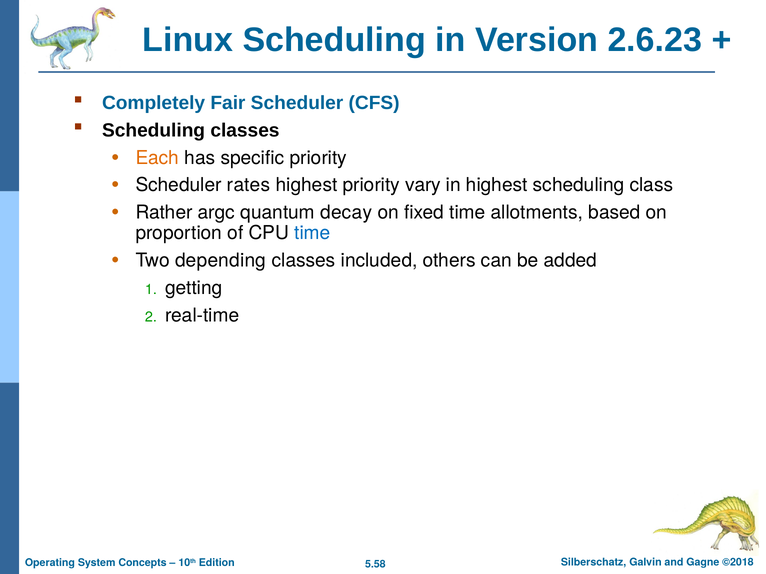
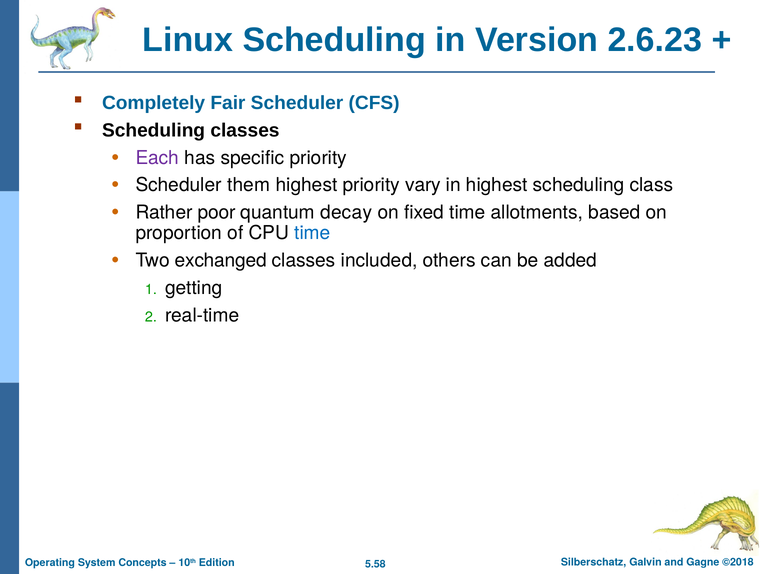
Each colour: orange -> purple
rates: rates -> them
argc: argc -> poor
depending: depending -> exchanged
